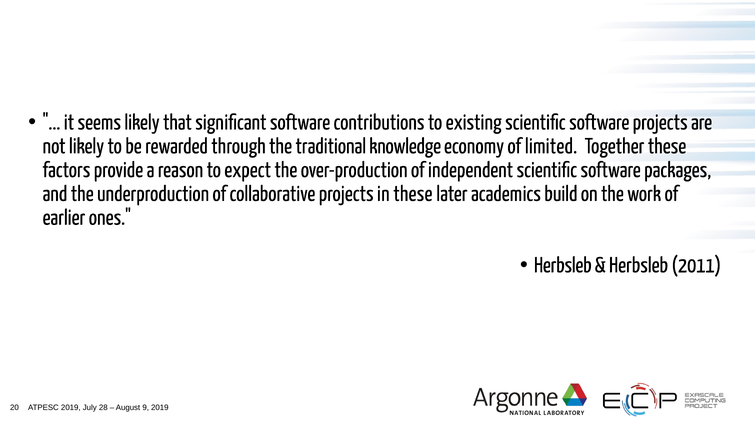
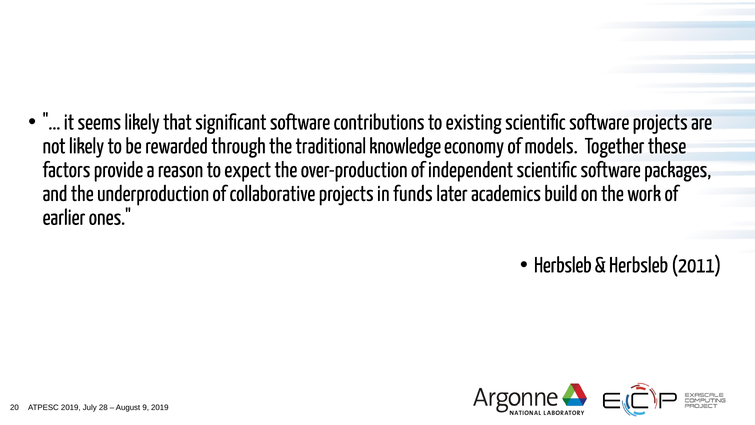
limited: limited -> models
in these: these -> funds
